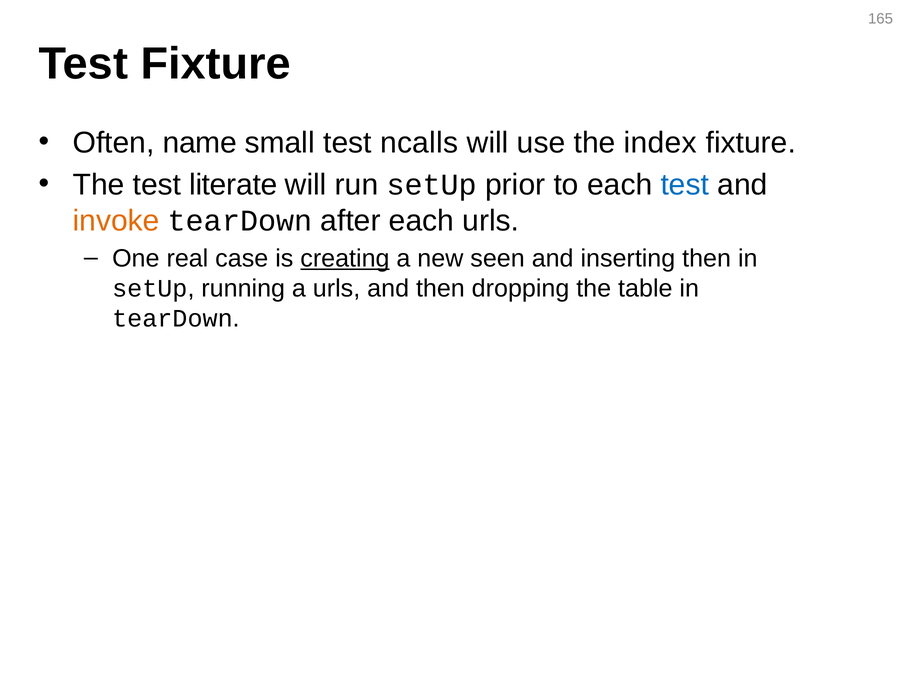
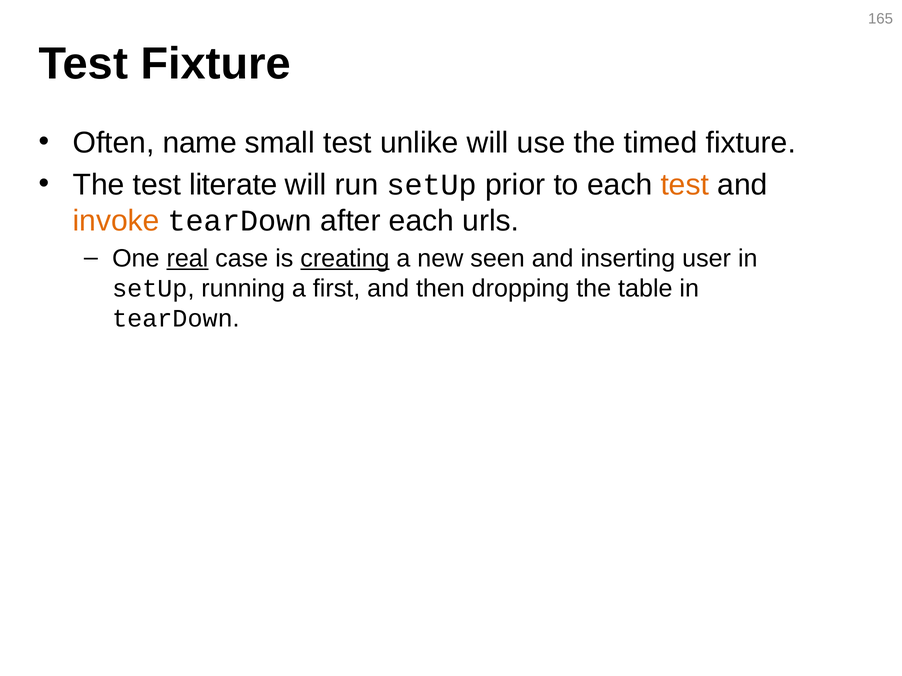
ncalls: ncalls -> unlike
index: index -> timed
test at (685, 185) colour: blue -> orange
real underline: none -> present
inserting then: then -> user
a urls: urls -> first
